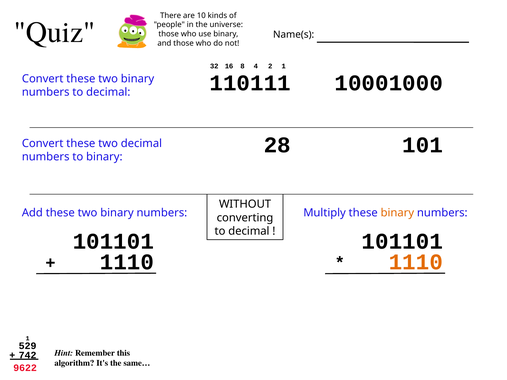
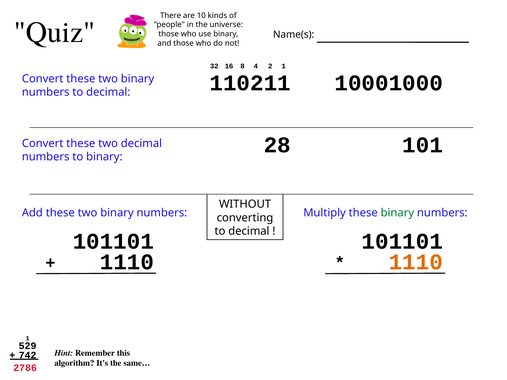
110111: 110111 -> 110211
binary at (397, 213) colour: orange -> green
9622: 9622 -> 2786
